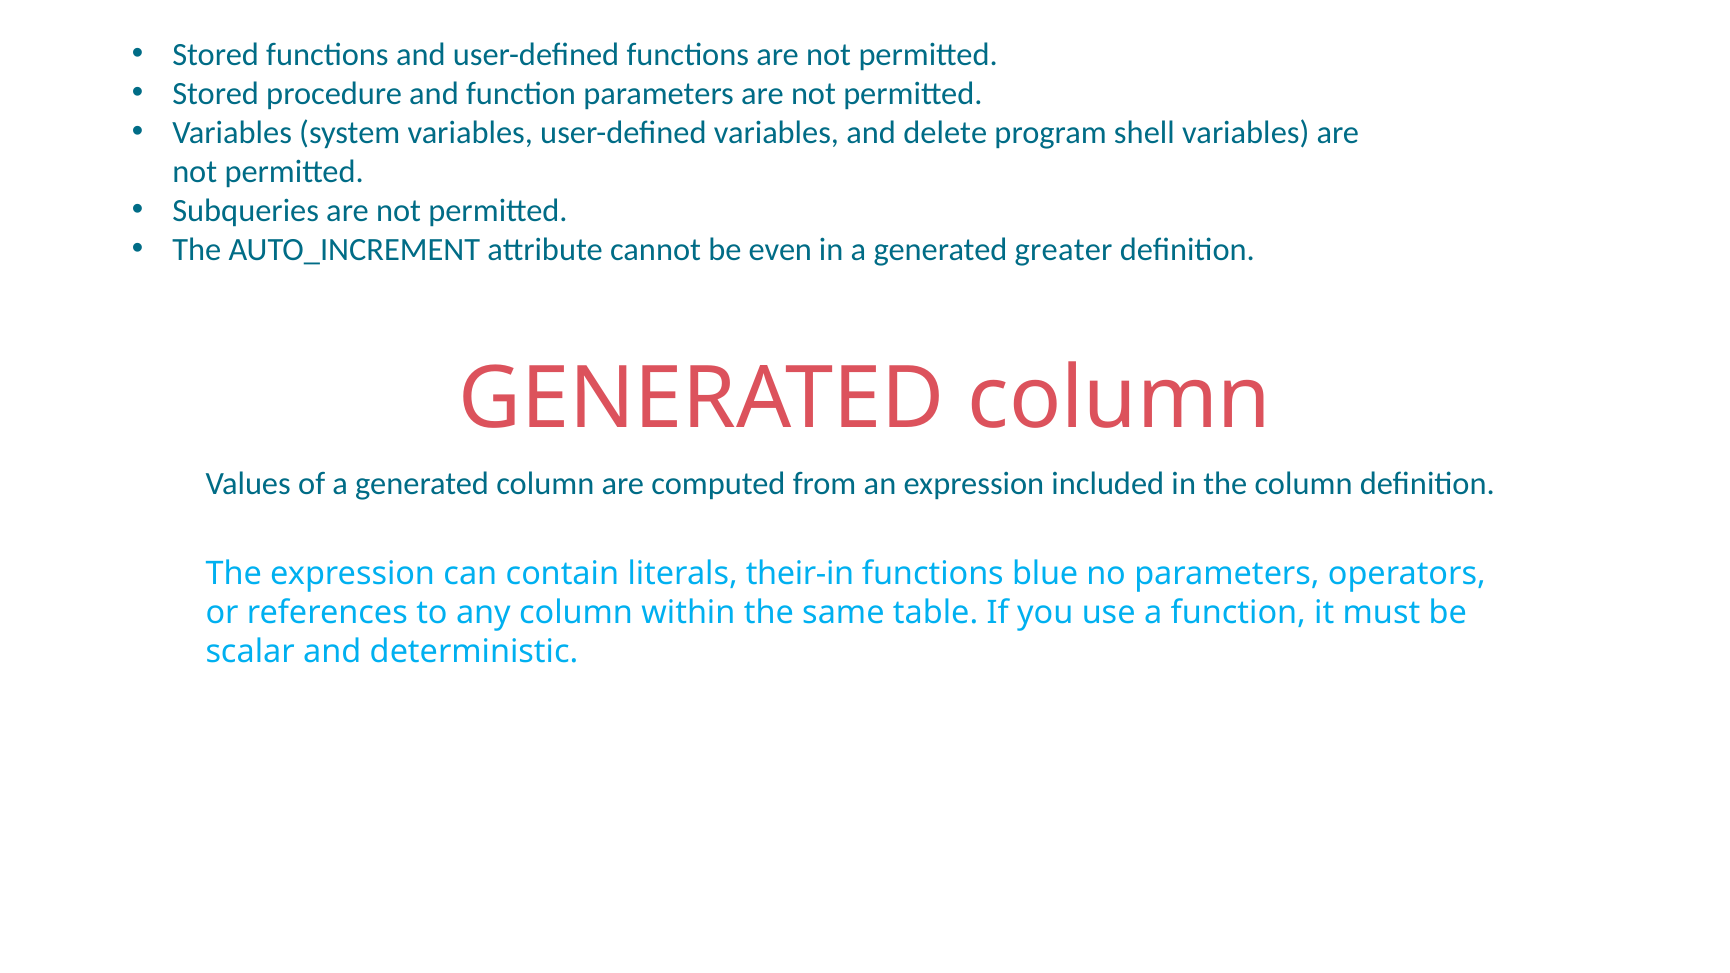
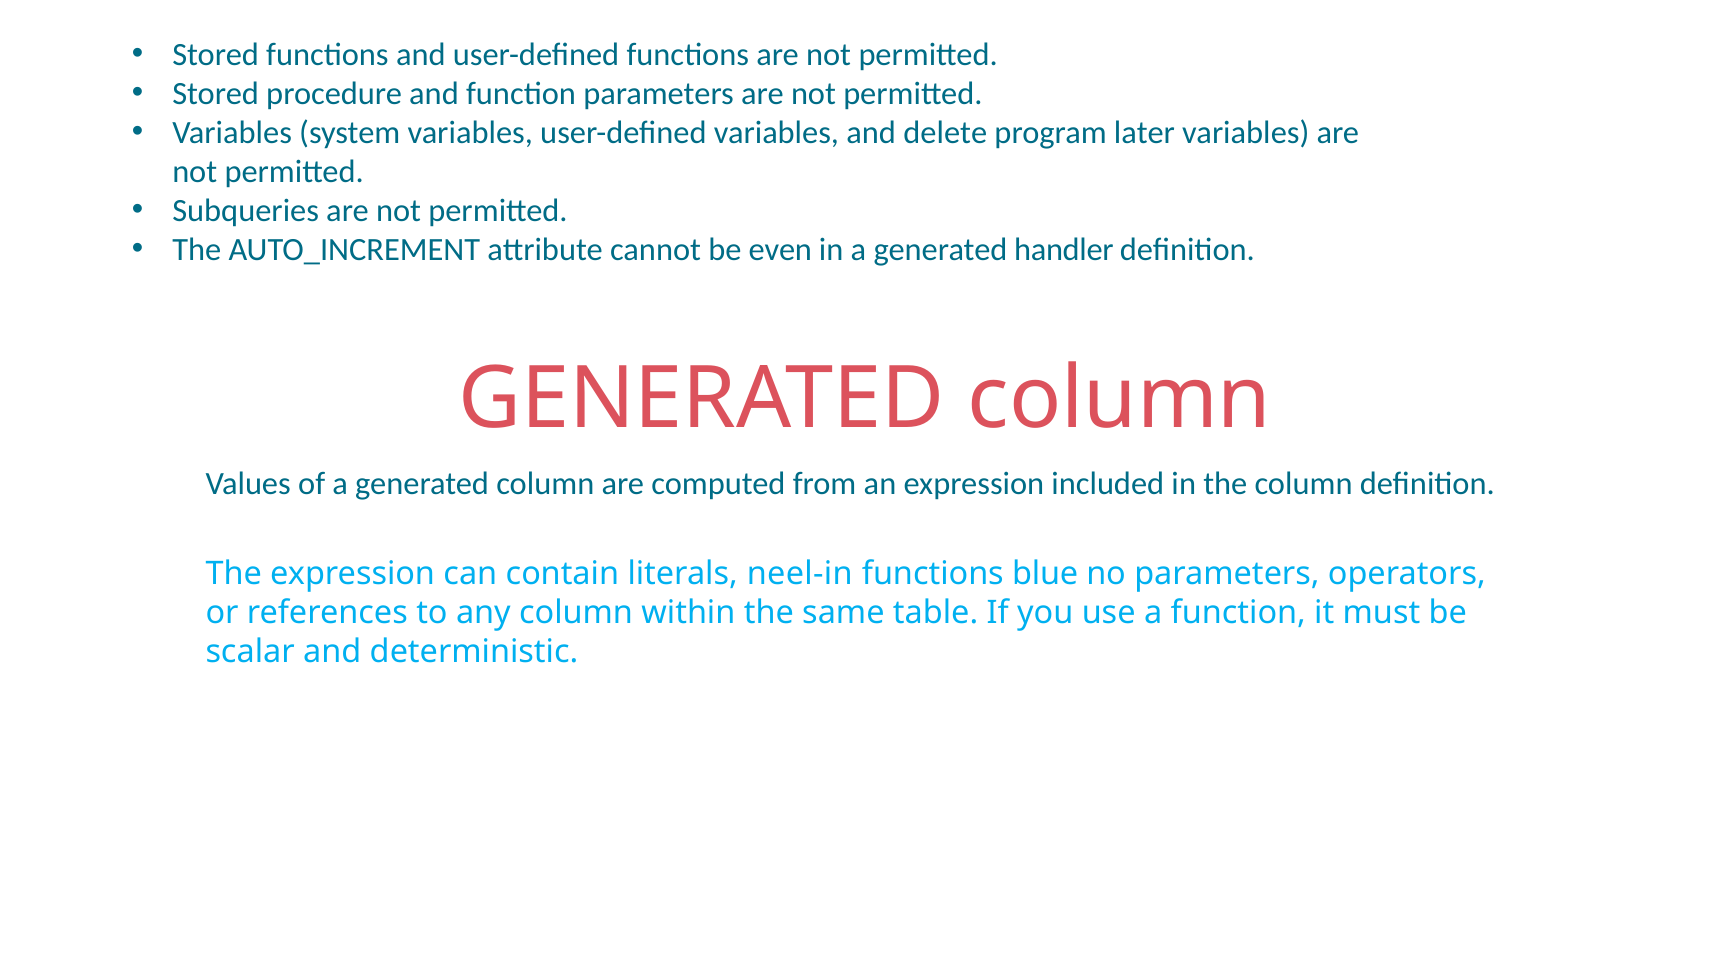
shell: shell -> later
greater: greater -> handler
their-in: their-in -> neel-in
